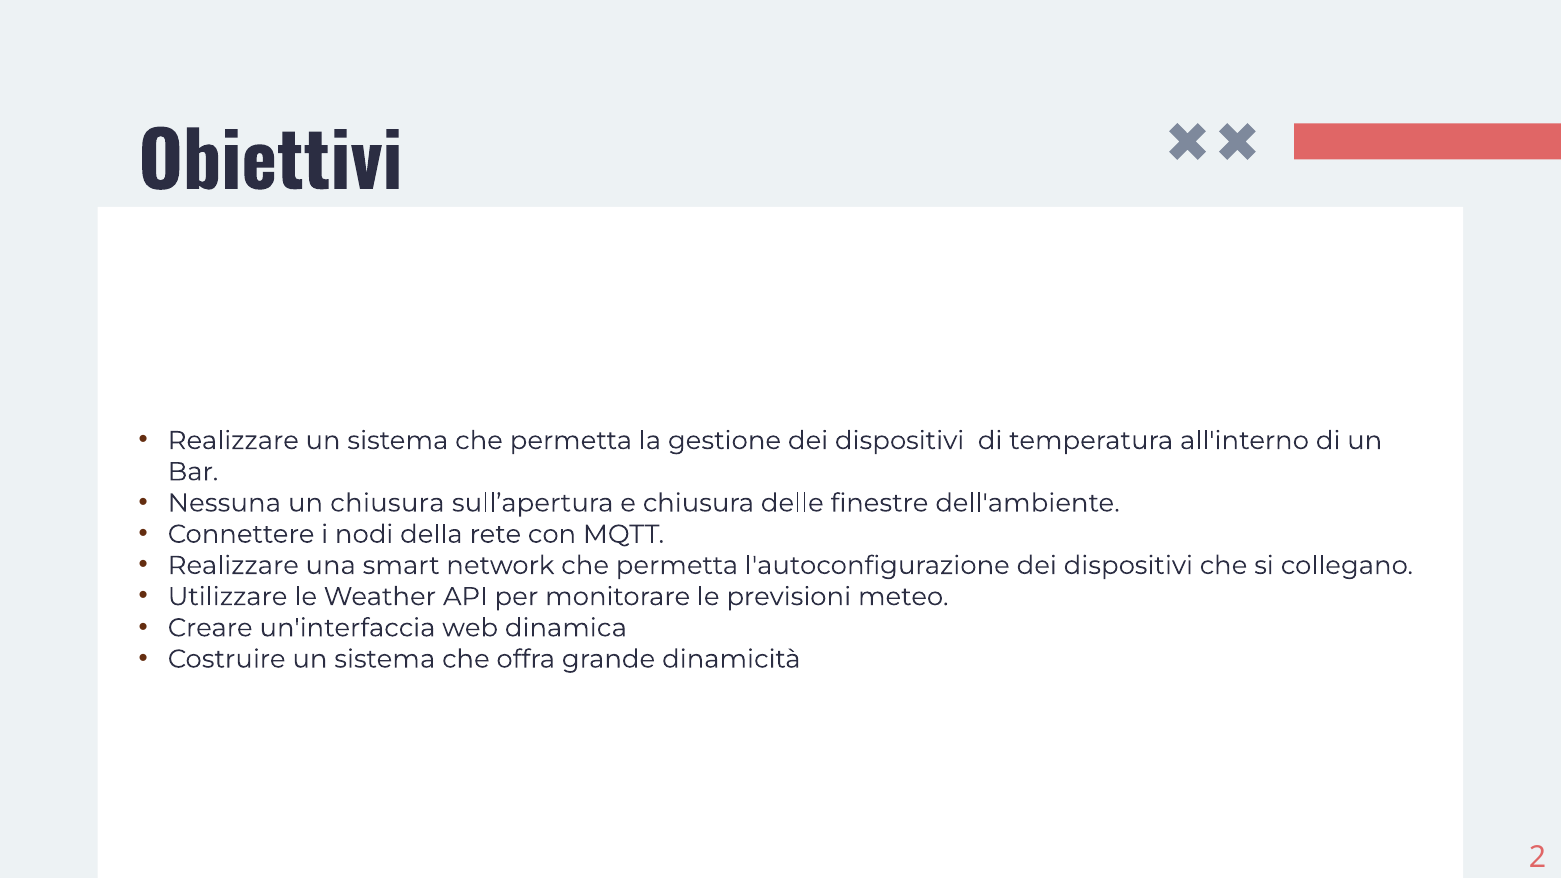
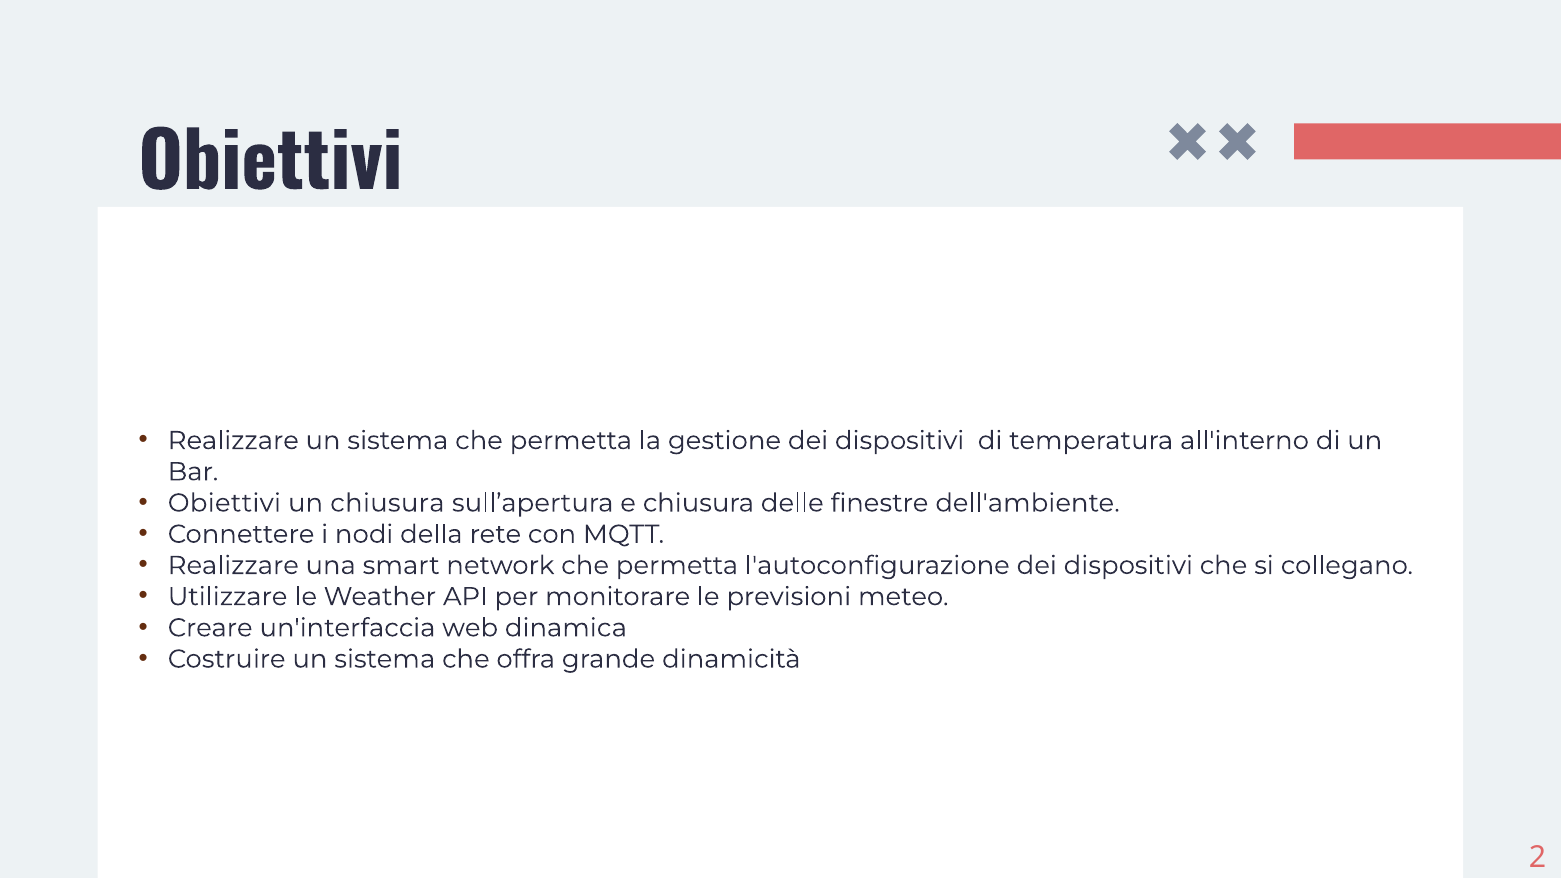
Nessuna at (224, 503): Nessuna -> Obiettivi
